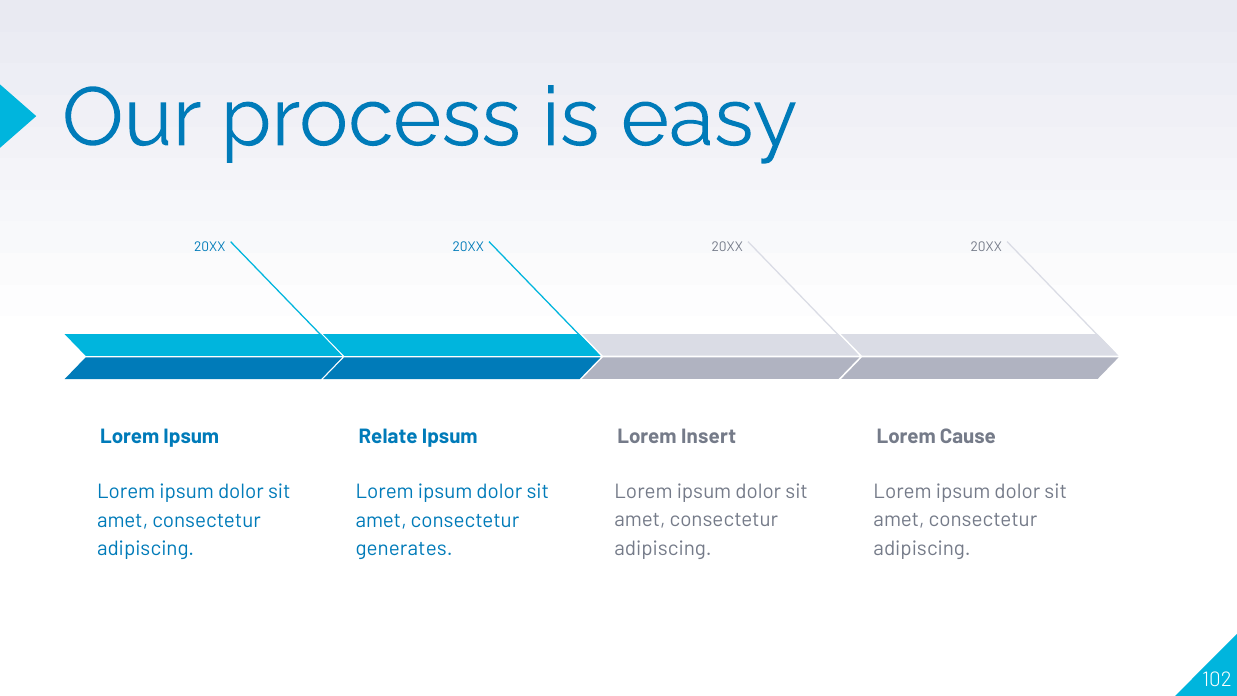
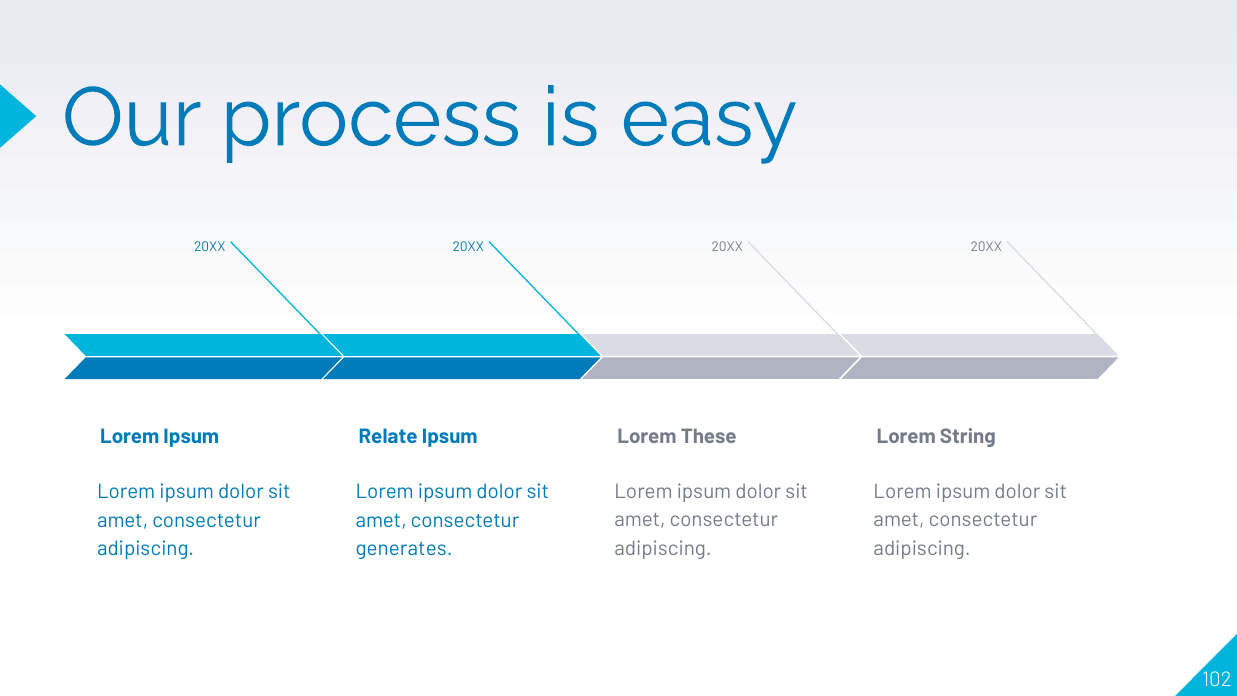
Insert: Insert -> These
Cause: Cause -> String
